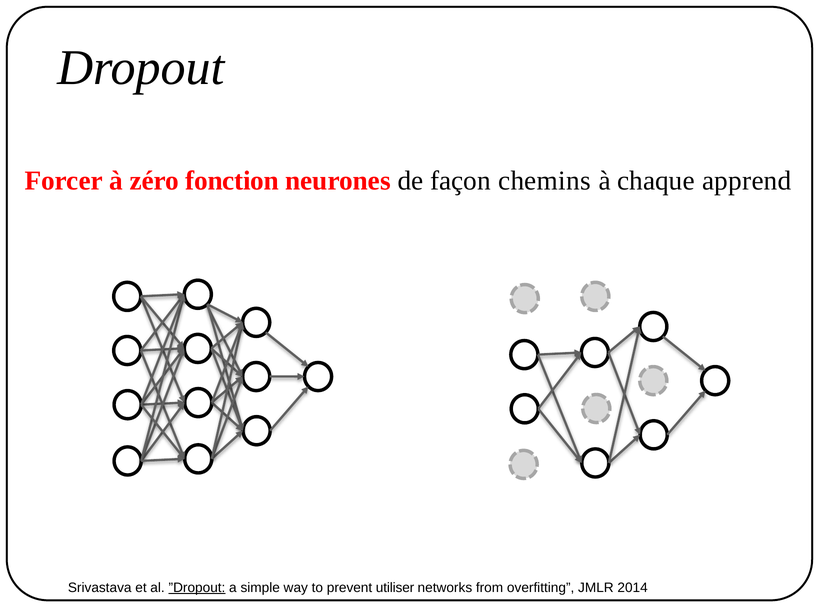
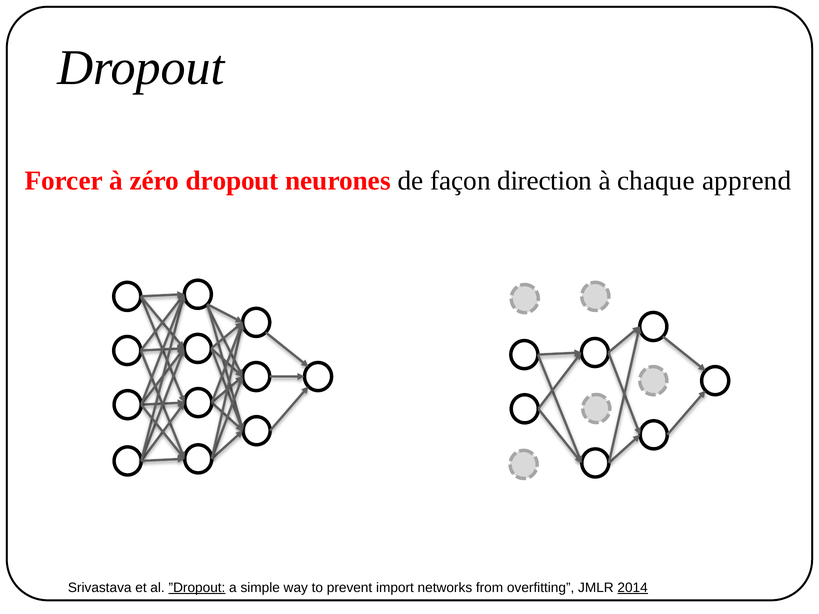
zéro fonction: fonction -> dropout
chemins: chemins -> direction
utiliser: utiliser -> import
2014 underline: none -> present
